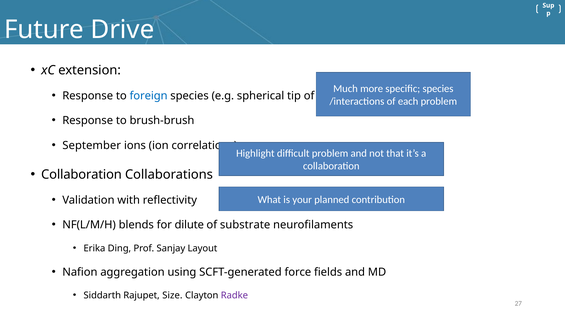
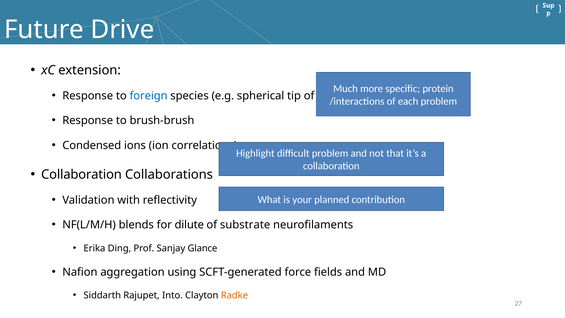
specific species: species -> protein
September: September -> Condensed
Layout: Layout -> Glance
Size: Size -> Into
Radke colour: purple -> orange
